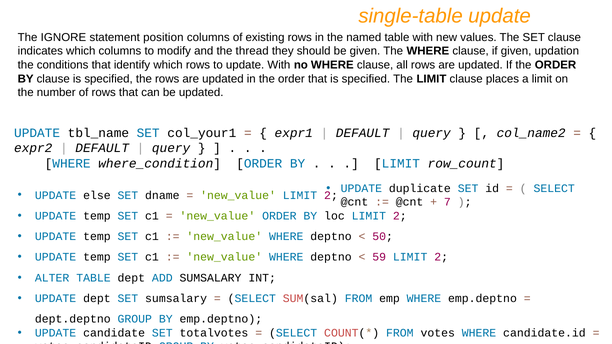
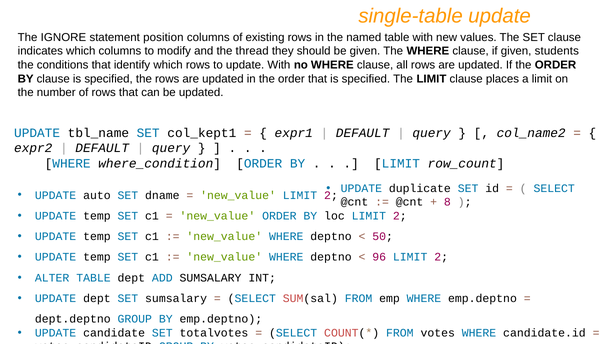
updation: updation -> students
col_your1: col_your1 -> col_kept1
else: else -> auto
7: 7 -> 8
59: 59 -> 96
